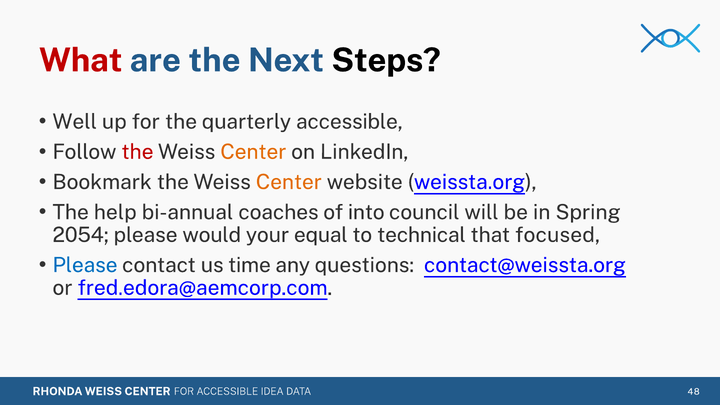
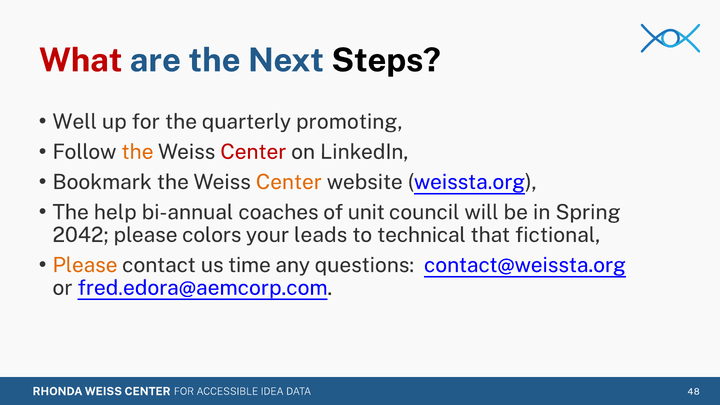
accessible: accessible -> promoting
the at (137, 152) colour: red -> orange
Center at (253, 152) colour: orange -> red
into: into -> unit
2054: 2054 -> 2042
would: would -> colors
equal: equal -> leads
focused: focused -> fictional
Please at (85, 265) colour: blue -> orange
